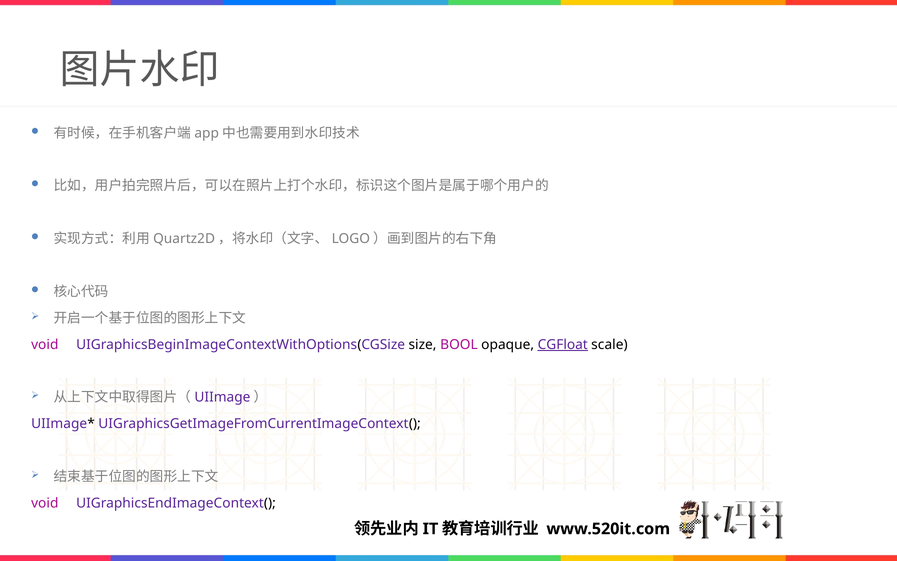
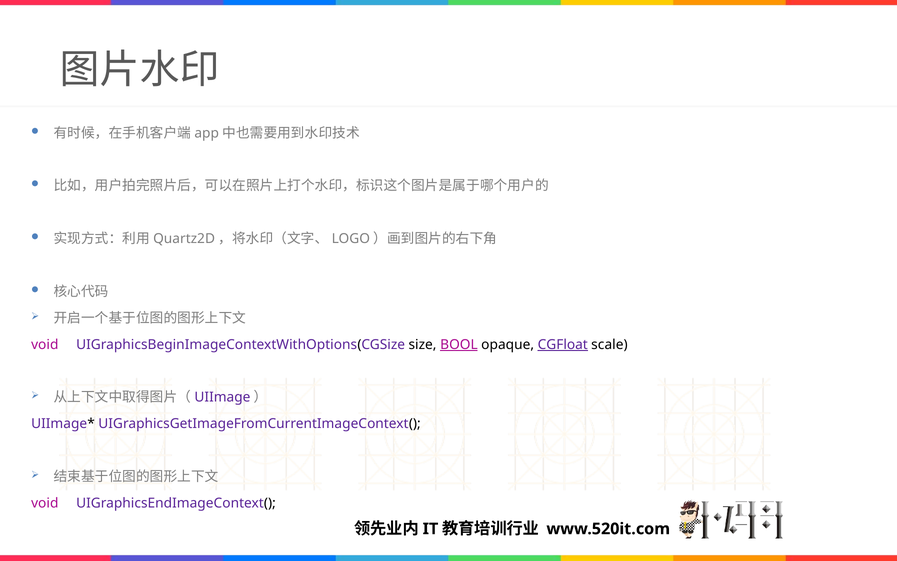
BOOL underline: none -> present
